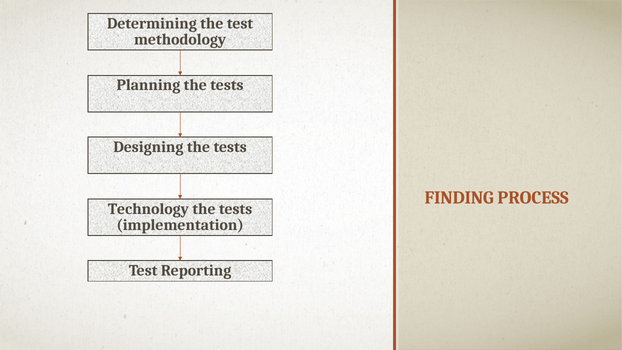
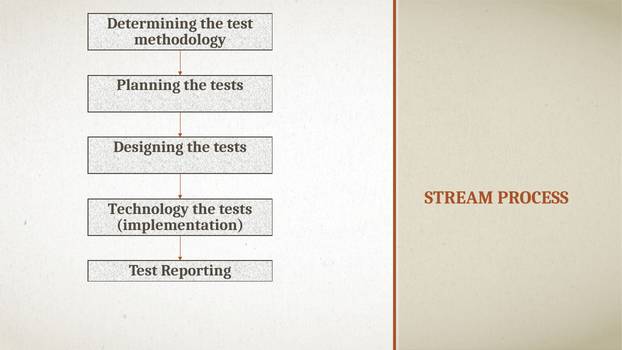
FINDING: FINDING -> STREAM
